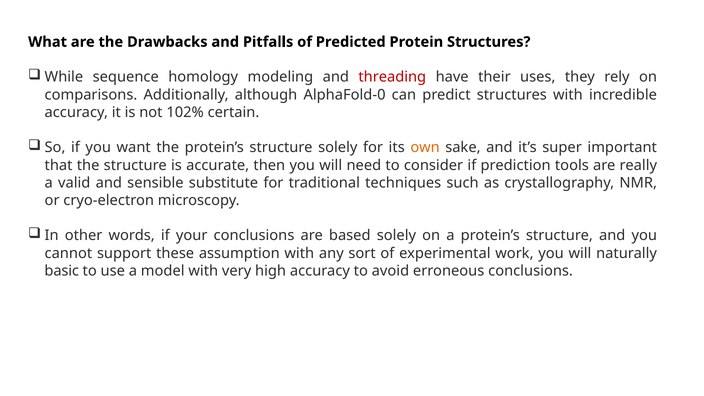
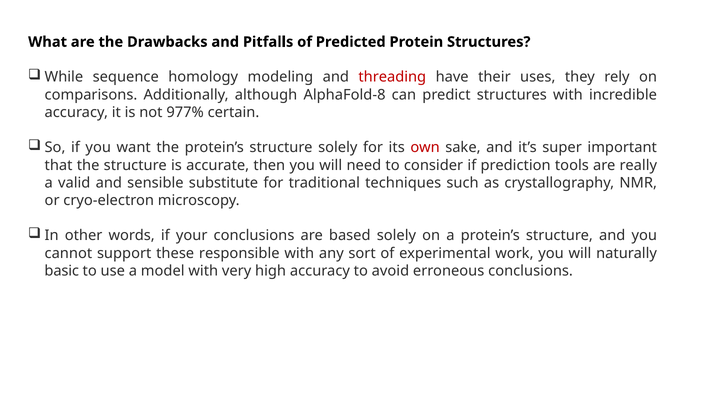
AlphaFold-0: AlphaFold-0 -> AlphaFold-8
102%: 102% -> 977%
own colour: orange -> red
assumption: assumption -> responsible
